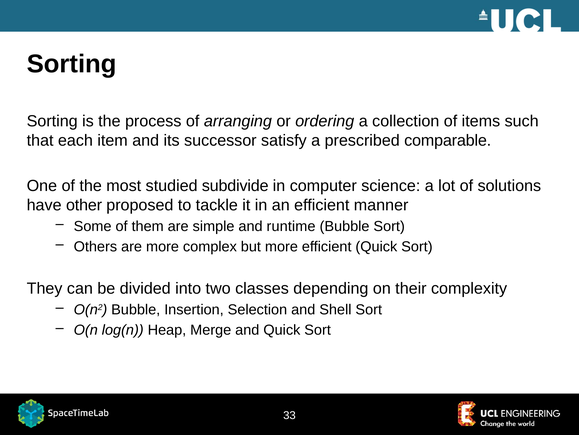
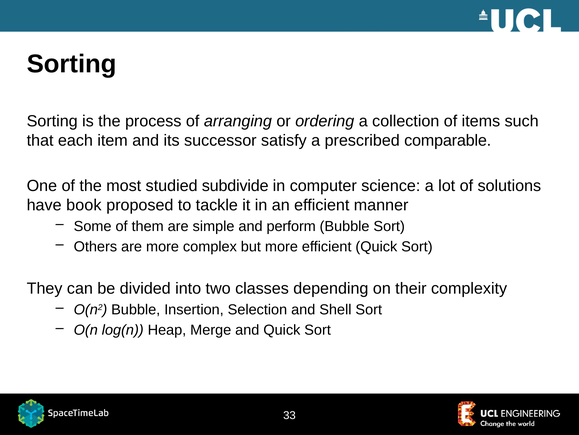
other: other -> book
runtime: runtime -> perform
